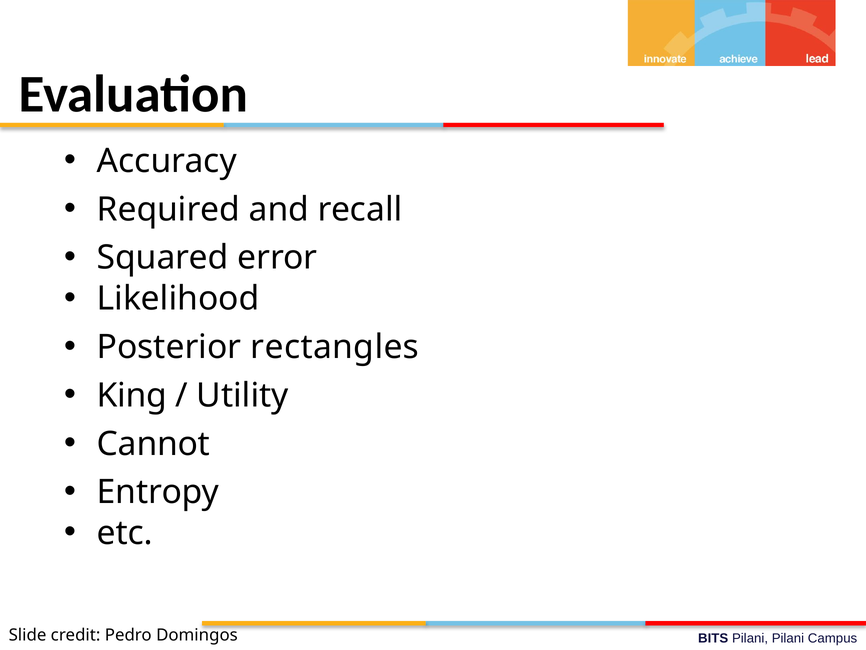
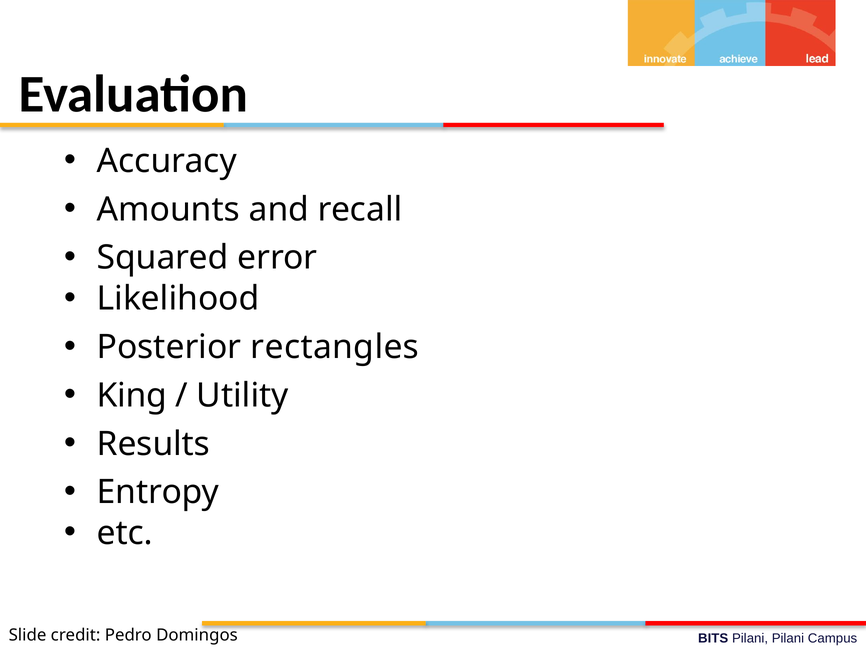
Required: Required -> Amounts
Cannot: Cannot -> Results
